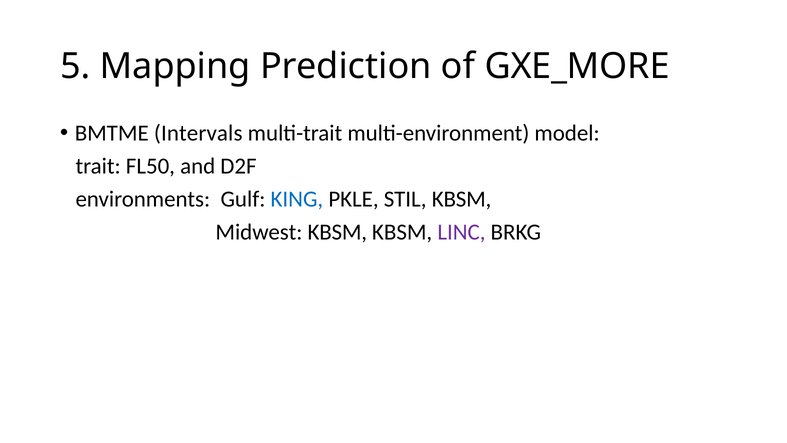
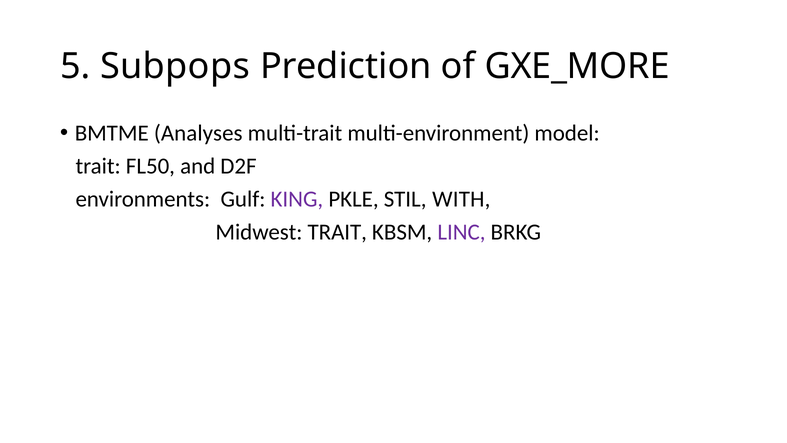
Mapping: Mapping -> Subpops
Intervals: Intervals -> Analyses
KING colour: blue -> purple
STIL KBSM: KBSM -> WITH
Midwest KBSM: KBSM -> TRAIT
